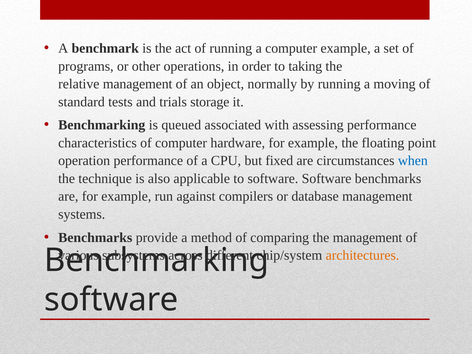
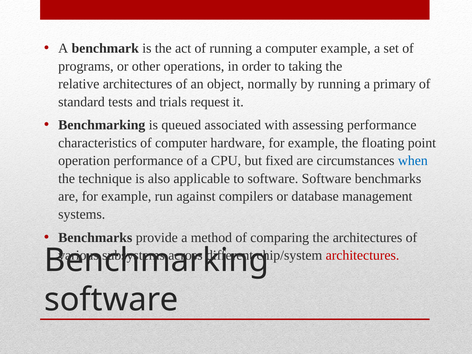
relative management: management -> architectures
moving: moving -> primary
storage: storage -> request
the management: management -> architectures
architectures at (363, 255) colour: orange -> red
